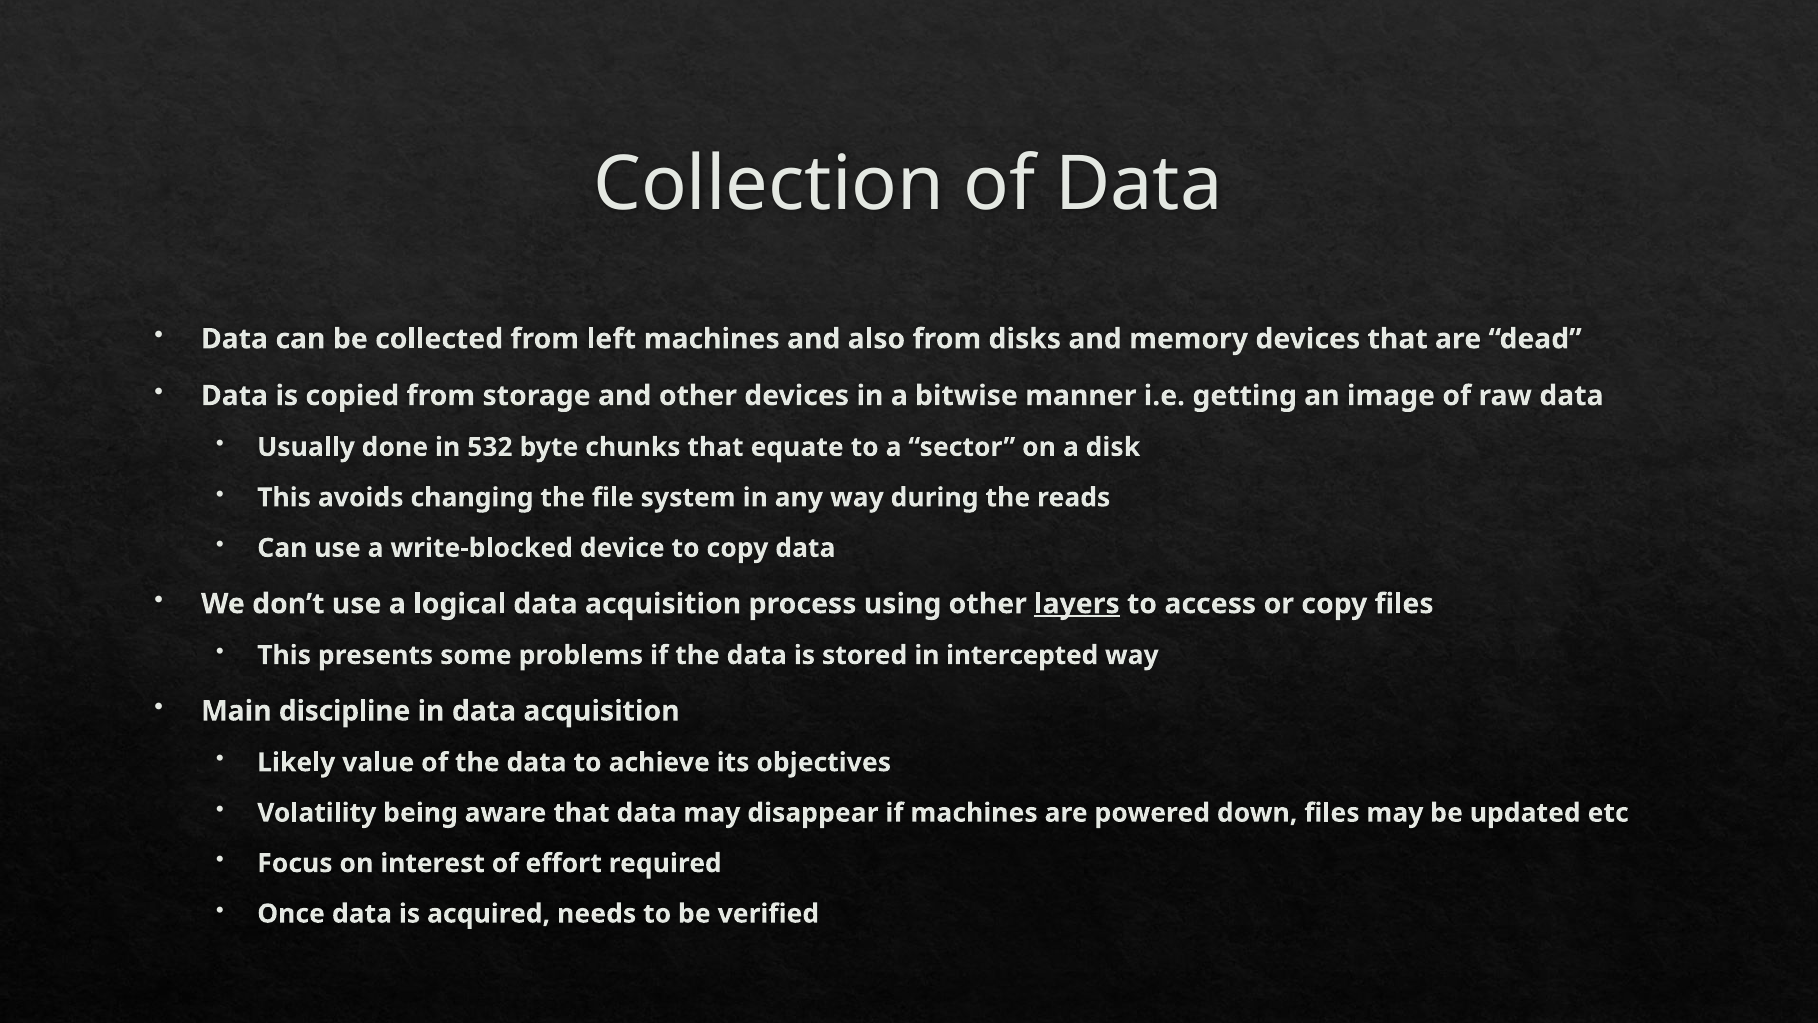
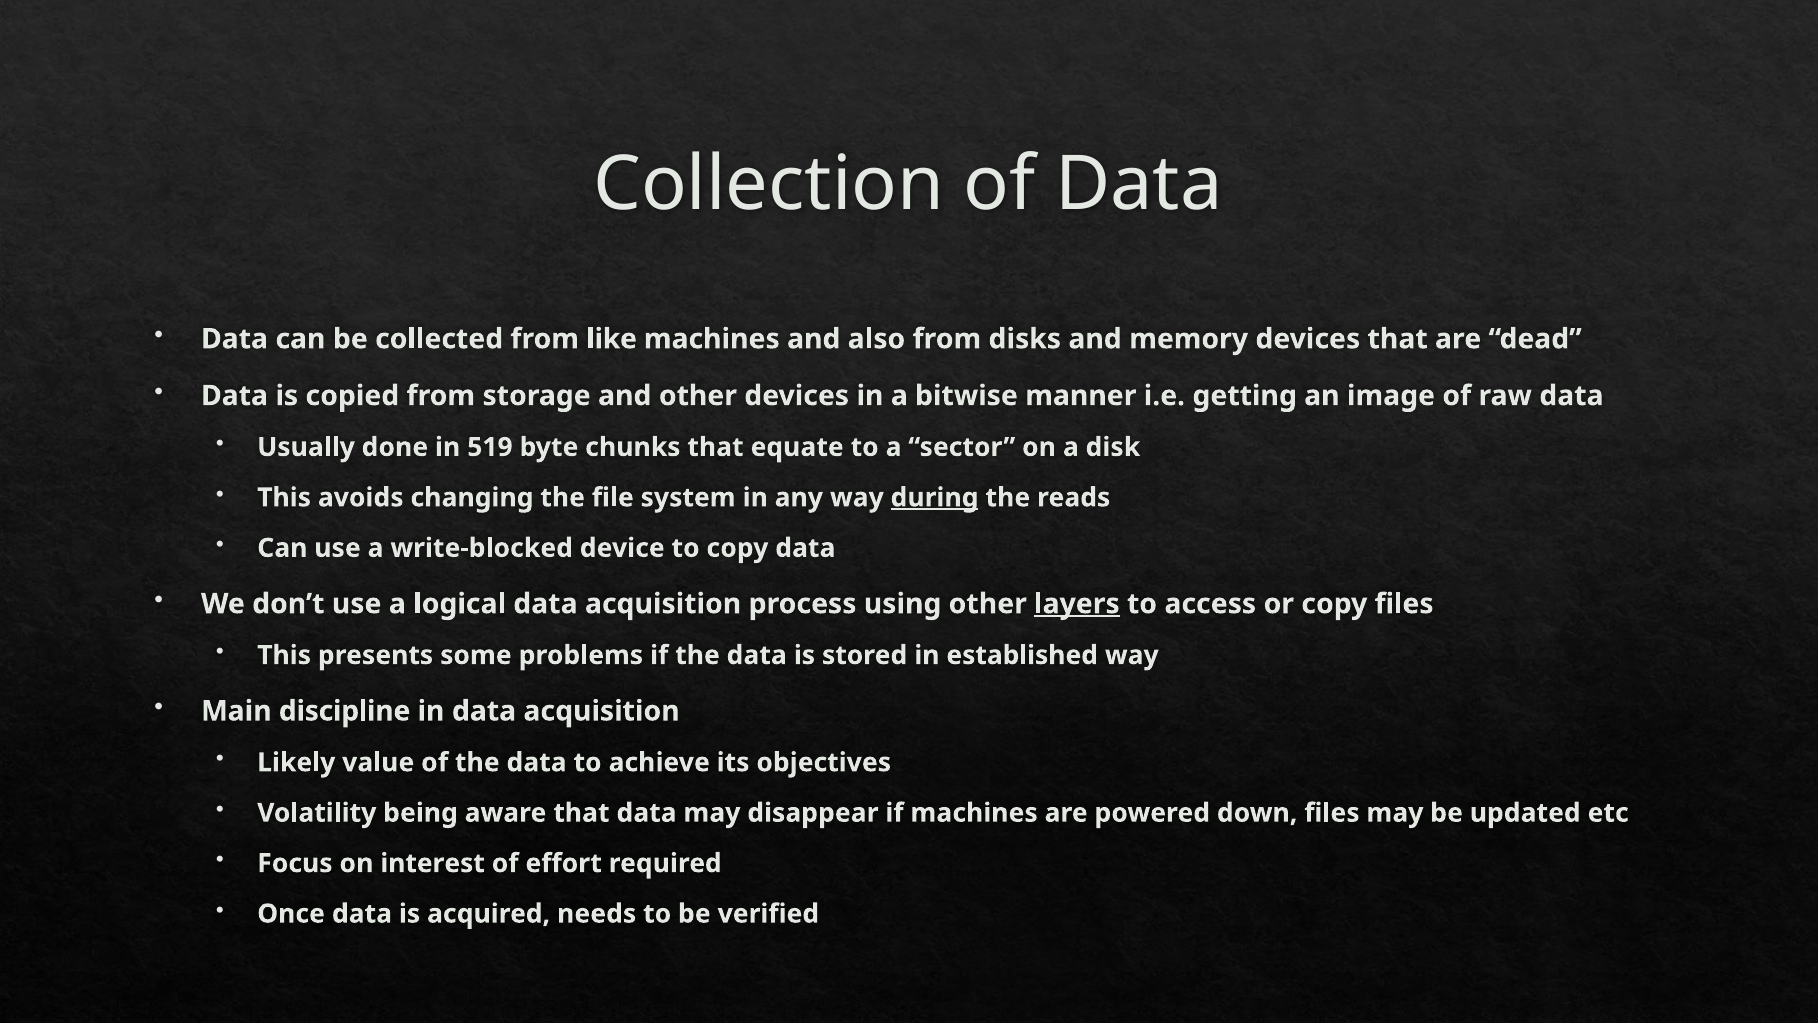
left: left -> like
532: 532 -> 519
during underline: none -> present
intercepted: intercepted -> established
